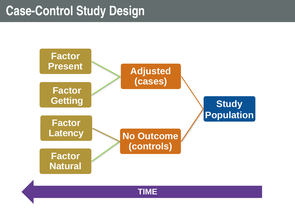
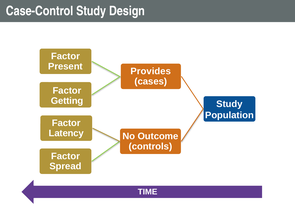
Adjusted: Adjusted -> Provides
Natural: Natural -> Spread
